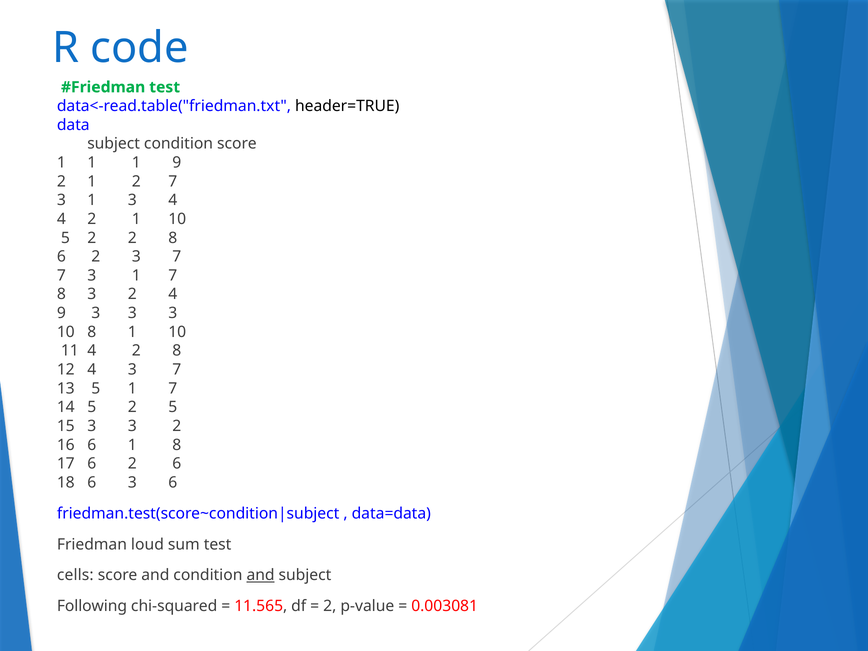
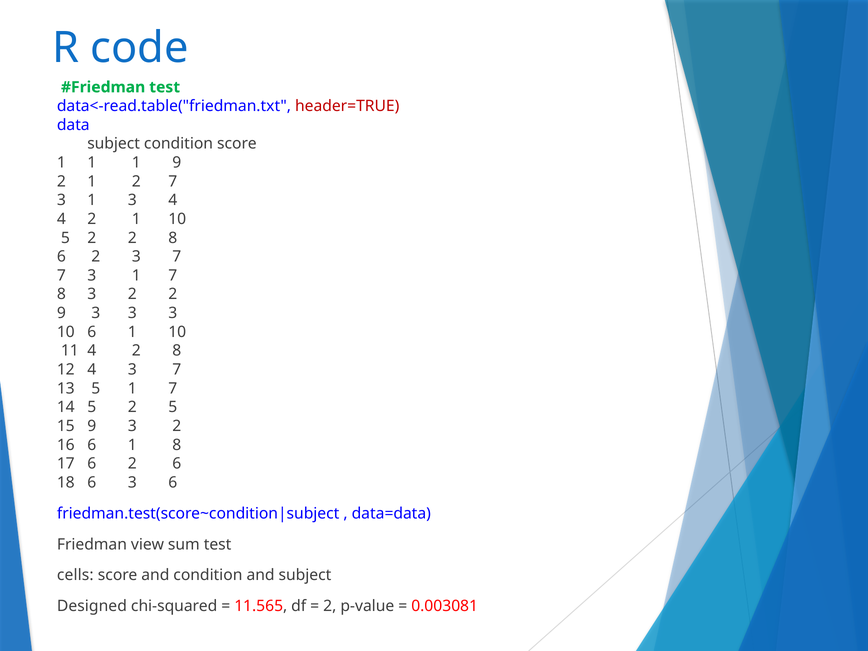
header=TRUE colour: black -> red
3 2 4: 4 -> 2
10 8: 8 -> 6
15 3: 3 -> 9
loud: loud -> view
and at (261, 575) underline: present -> none
Following: Following -> Designed
